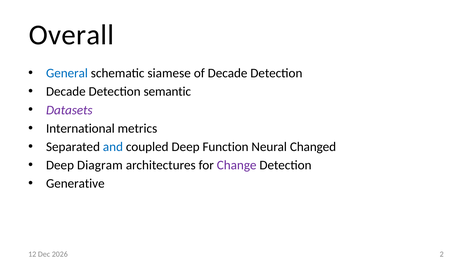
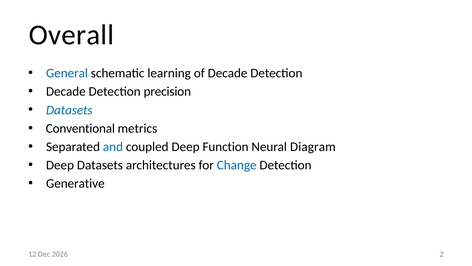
siamese: siamese -> learning
semantic: semantic -> precision
Datasets at (69, 110) colour: purple -> blue
International: International -> Conventional
Changed: Changed -> Diagram
Deep Diagram: Diagram -> Datasets
Change colour: purple -> blue
